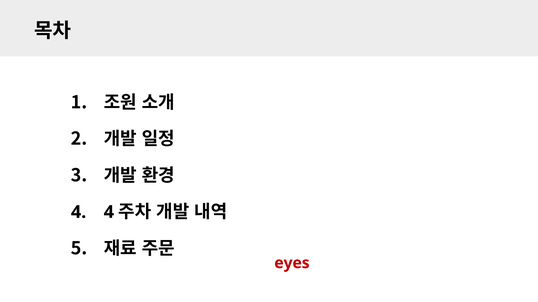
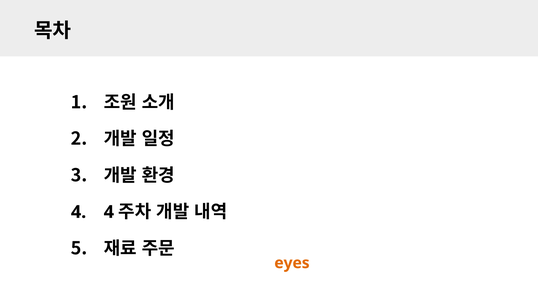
eyes colour: red -> orange
